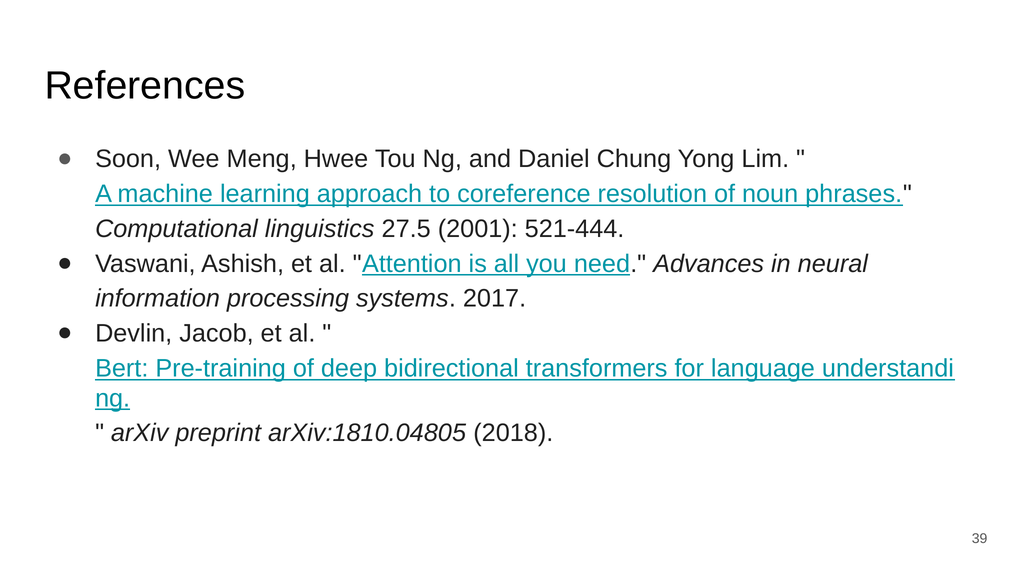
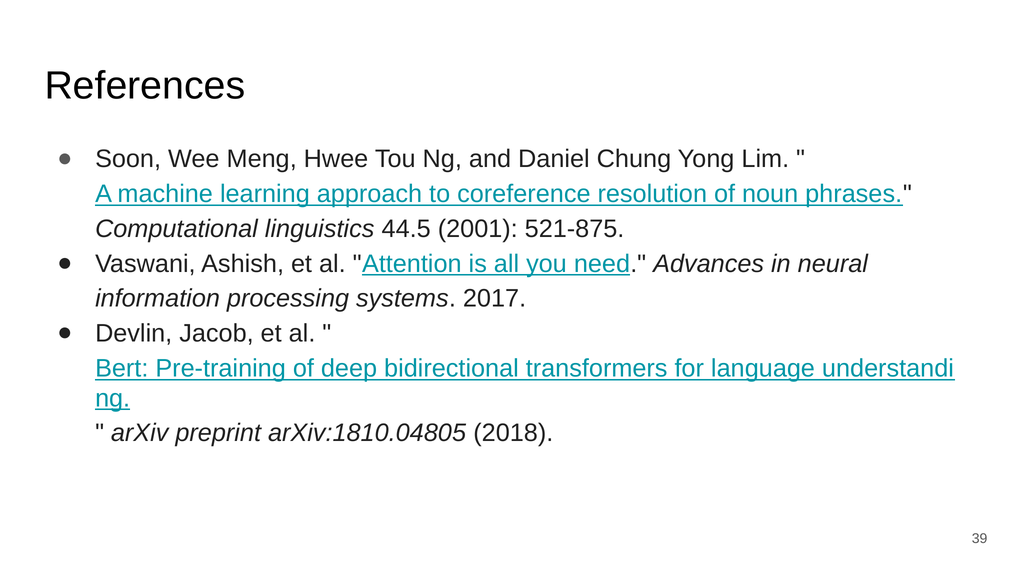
27.5: 27.5 -> 44.5
521-444: 521-444 -> 521-875
